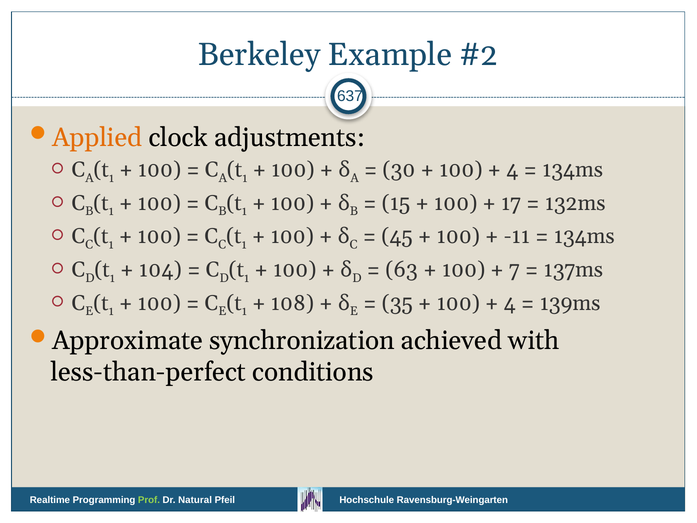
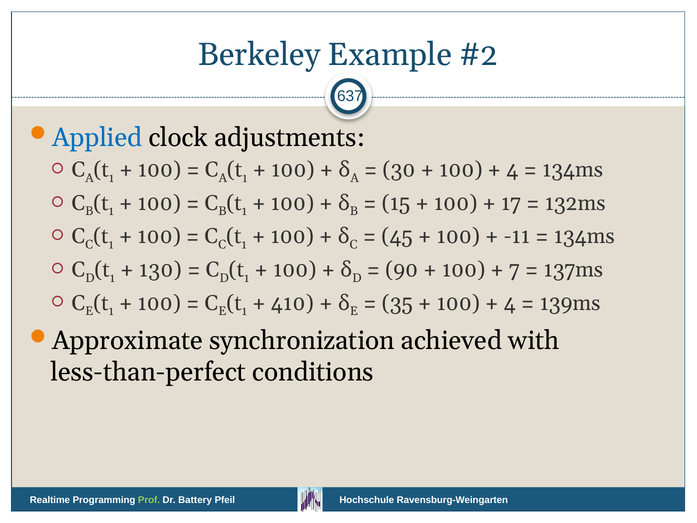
Applied colour: orange -> blue
104: 104 -> 130
63: 63 -> 90
108: 108 -> 410
Natural: Natural -> Battery
